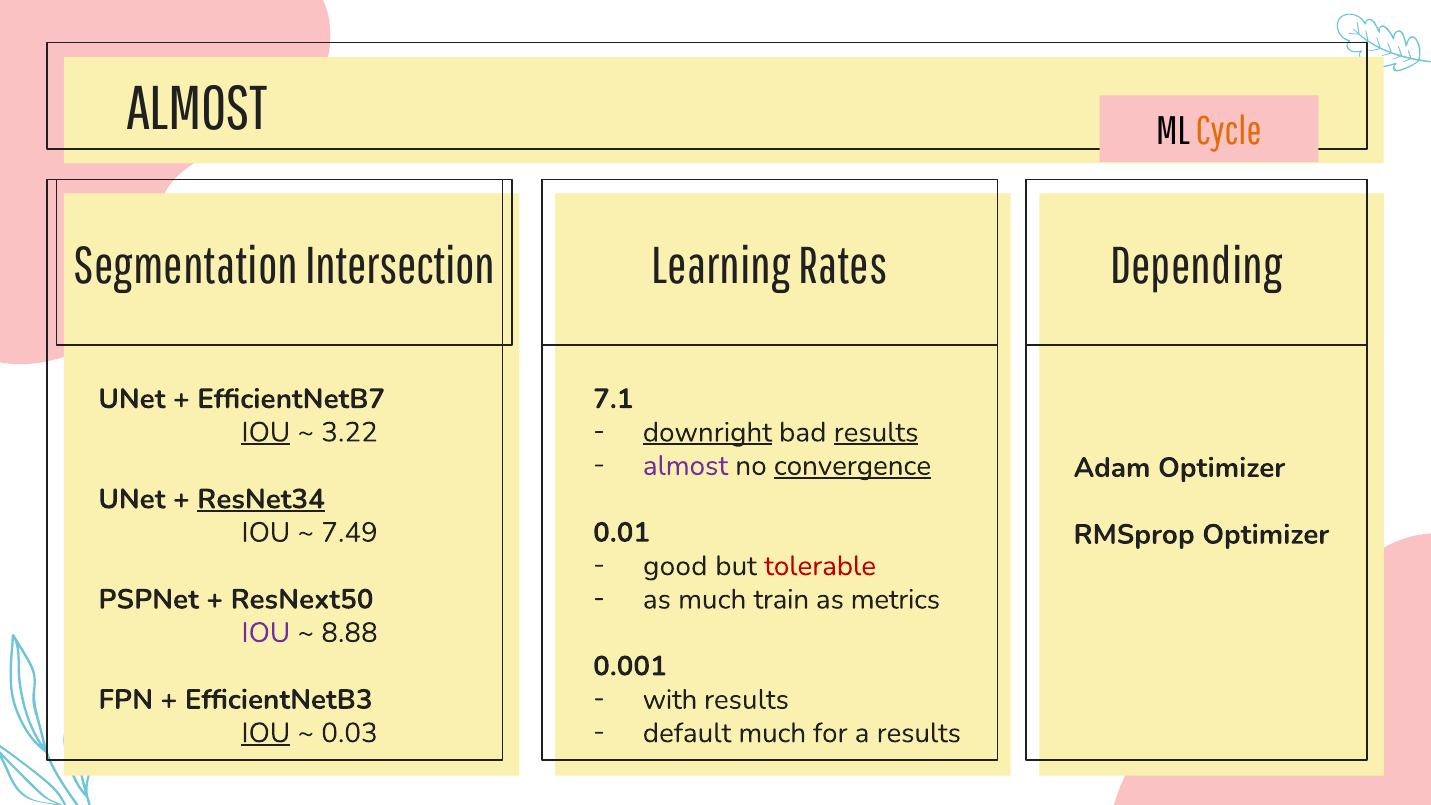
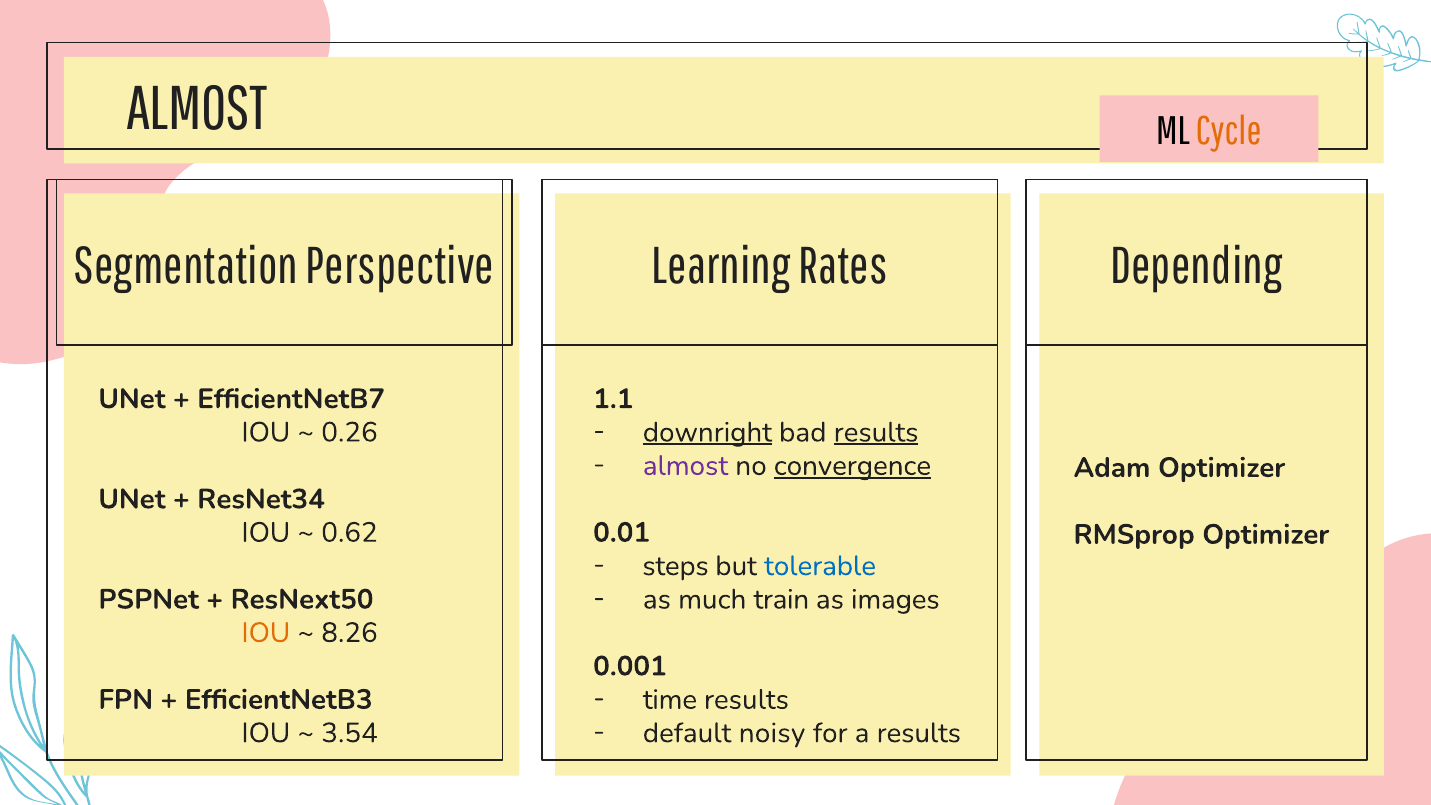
Intersection: Intersection -> Perspective
7.1: 7.1 -> 1.1
IOU at (266, 432) underline: present -> none
3.22: 3.22 -> 0.26
ResNet34 underline: present -> none
7.49: 7.49 -> 0.62
good: good -> steps
tolerable colour: red -> blue
metrics: metrics -> images
IOU at (266, 633) colour: purple -> orange
8.88: 8.88 -> 8.26
with: with -> time
default much: much -> noisy
IOU at (266, 733) underline: present -> none
0.03: 0.03 -> 3.54
